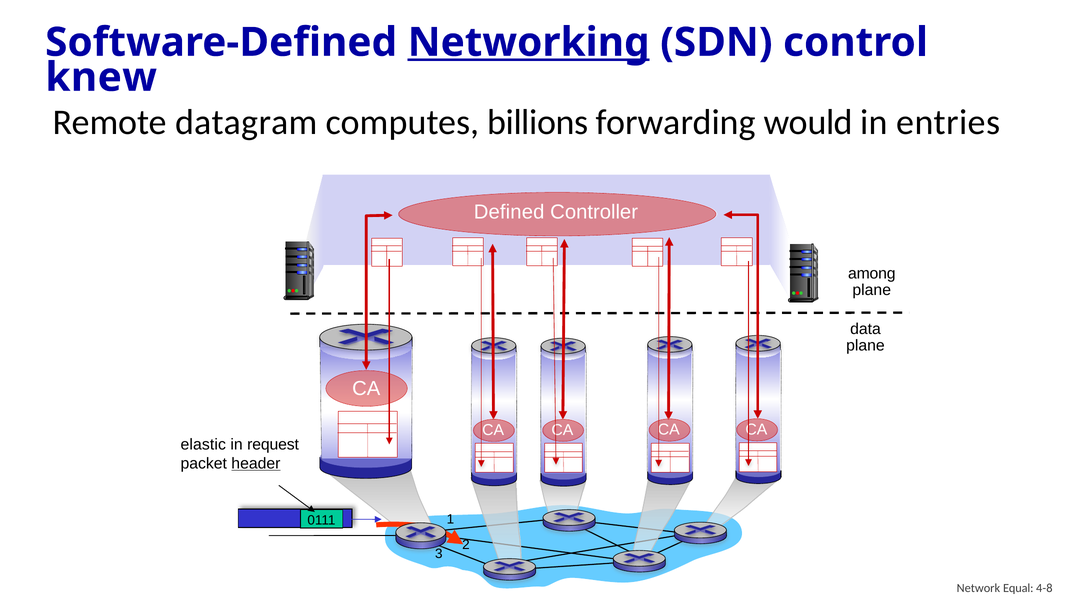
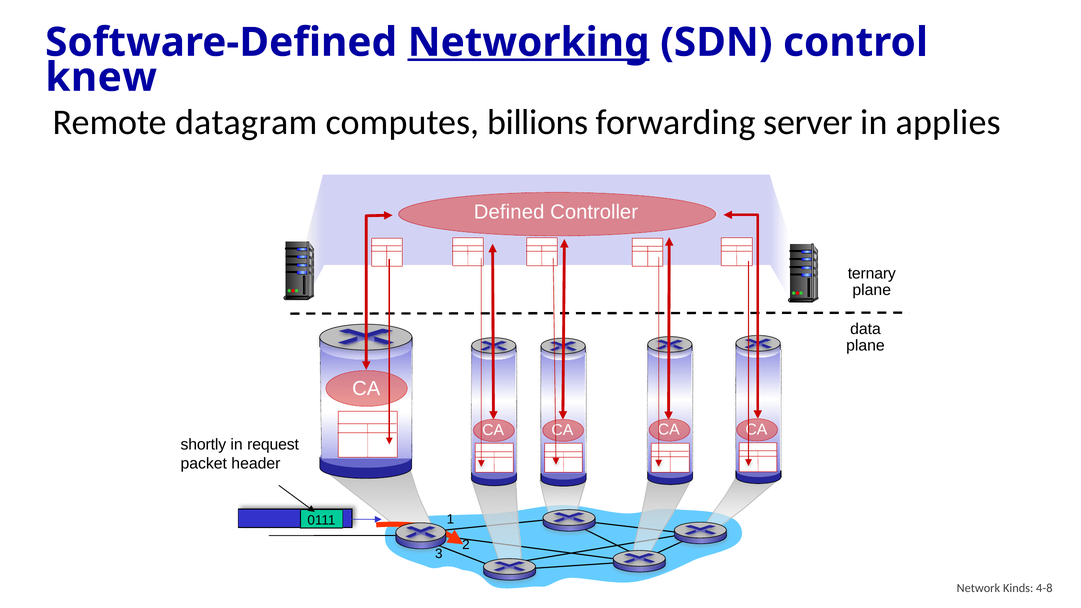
would: would -> server
entries: entries -> applies
among: among -> ternary
elastic: elastic -> shortly
header underline: present -> none
Equal: Equal -> Kinds
